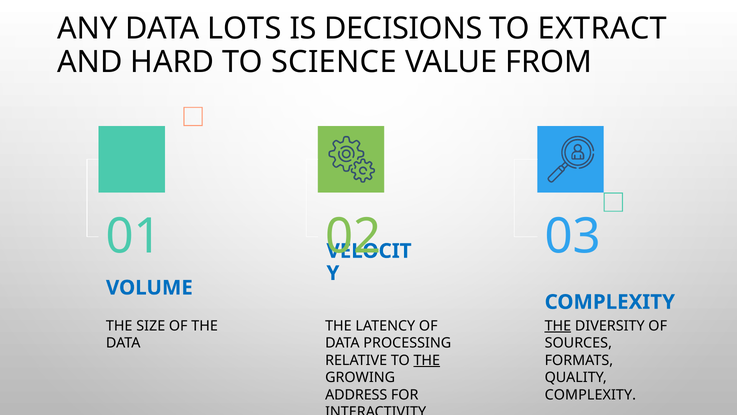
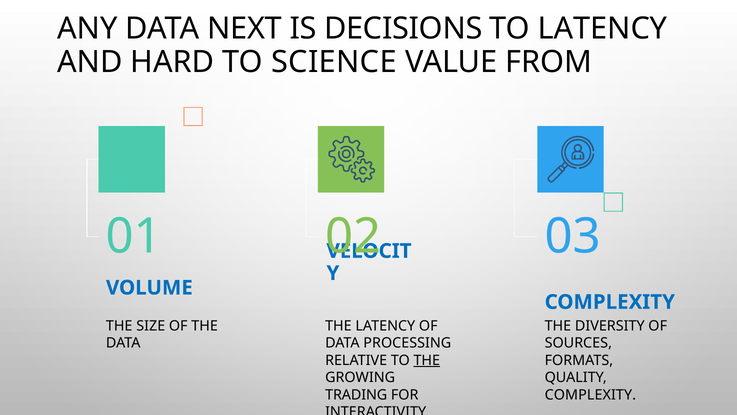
LOTS: LOTS -> NEXT
TO EXTRACT: EXTRACT -> LATENCY
THE at (558, 326) underline: present -> none
ADDRESS: ADDRESS -> TRADING
